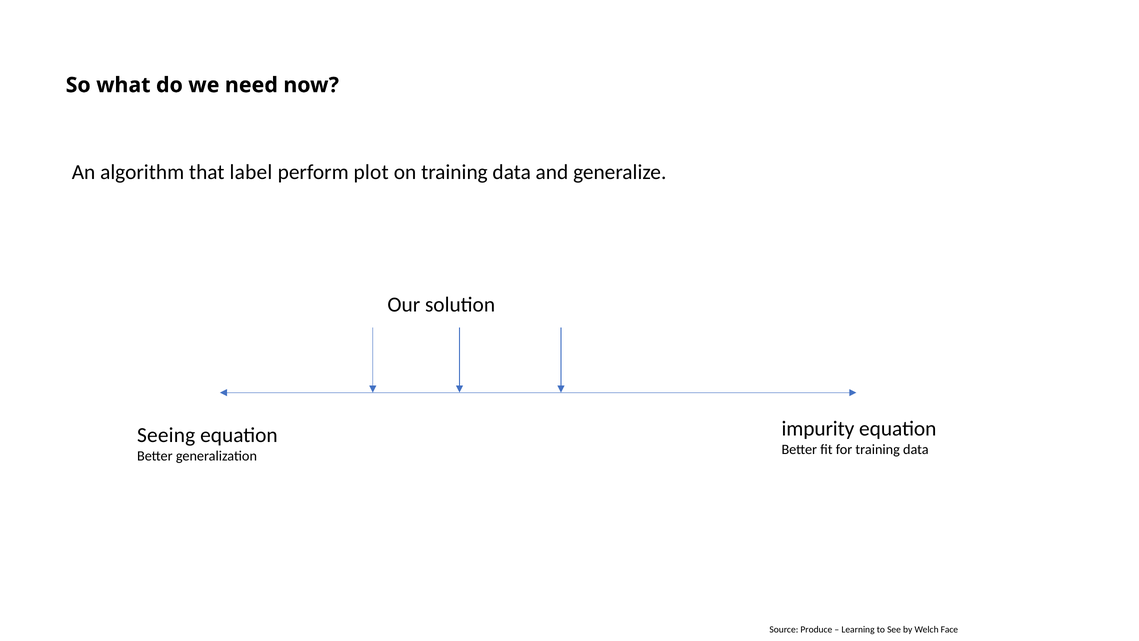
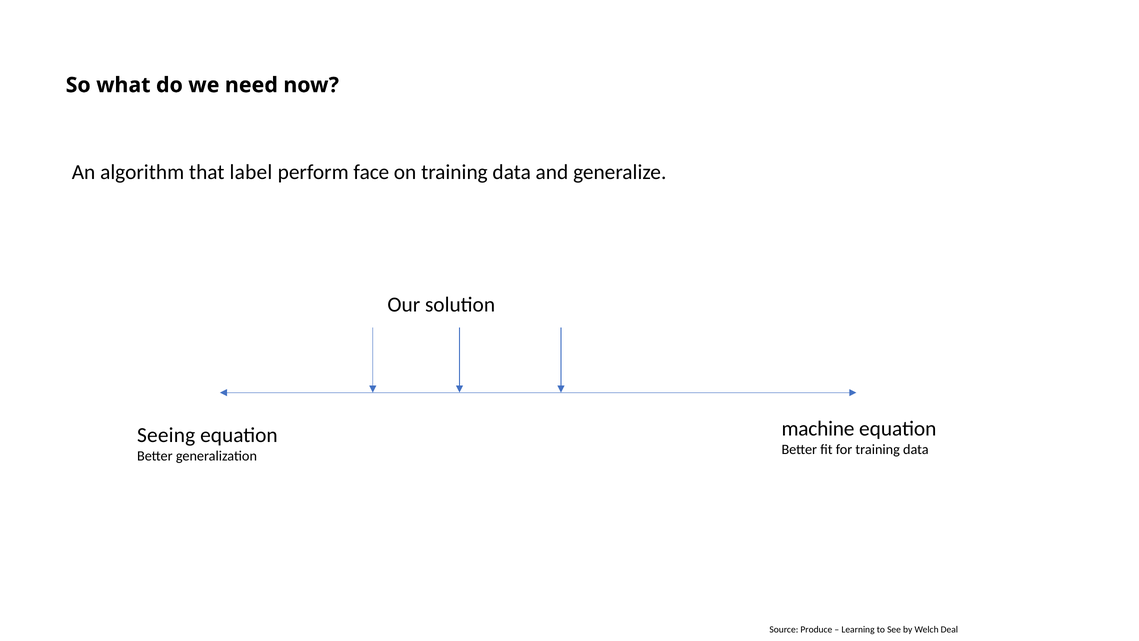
plot: plot -> face
impurity: impurity -> machine
Face: Face -> Deal
